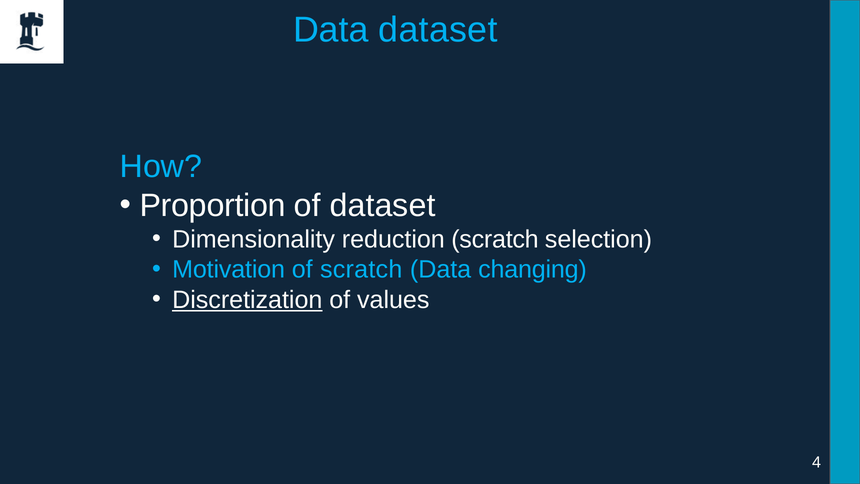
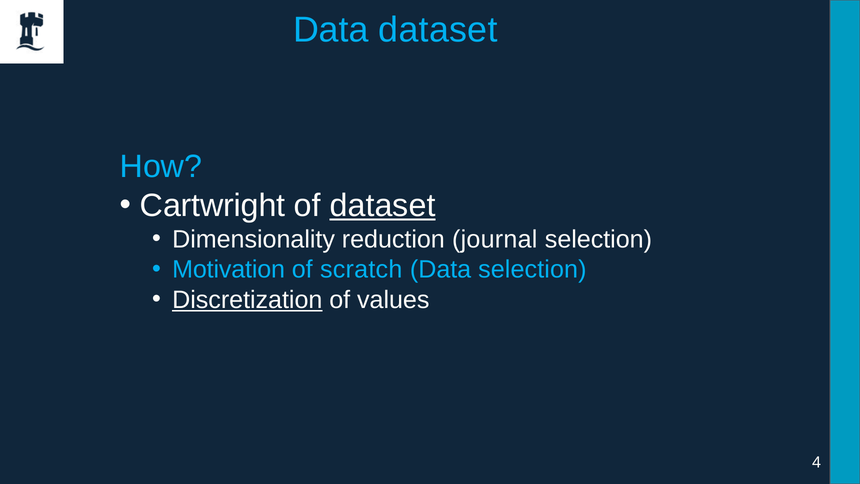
Proportion: Proportion -> Cartwright
dataset at (383, 205) underline: none -> present
reduction scratch: scratch -> journal
Data changing: changing -> selection
